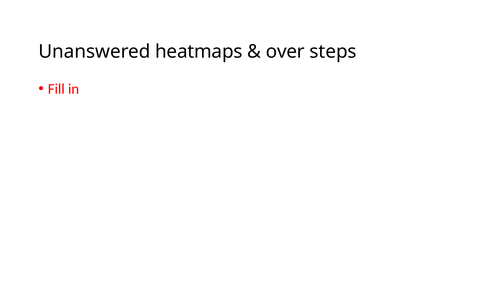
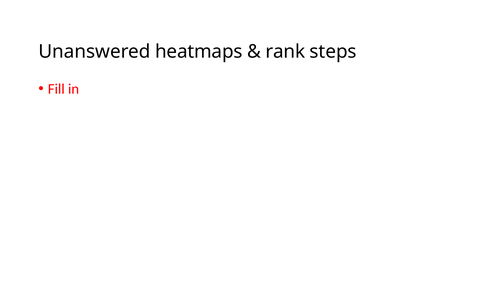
over: over -> rank
